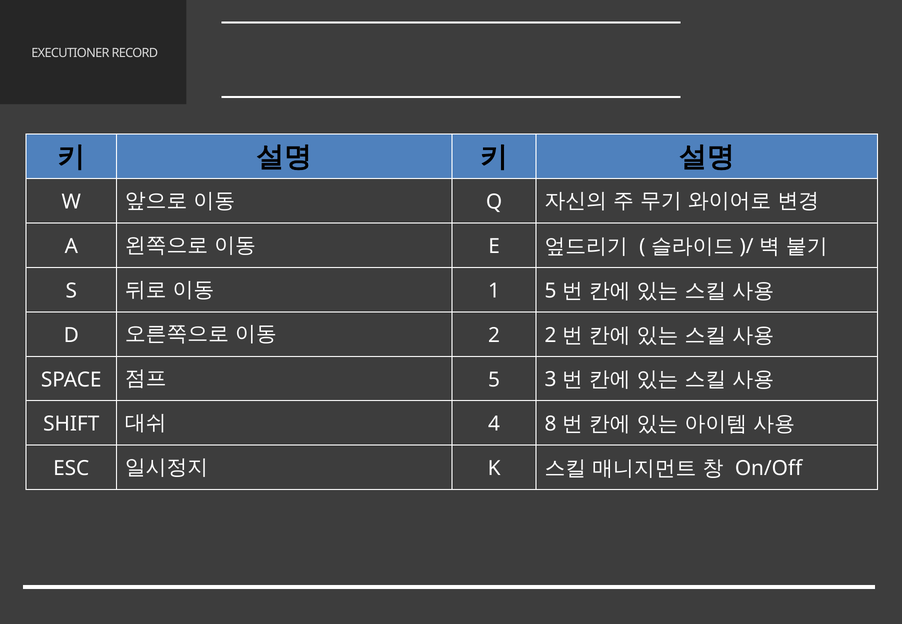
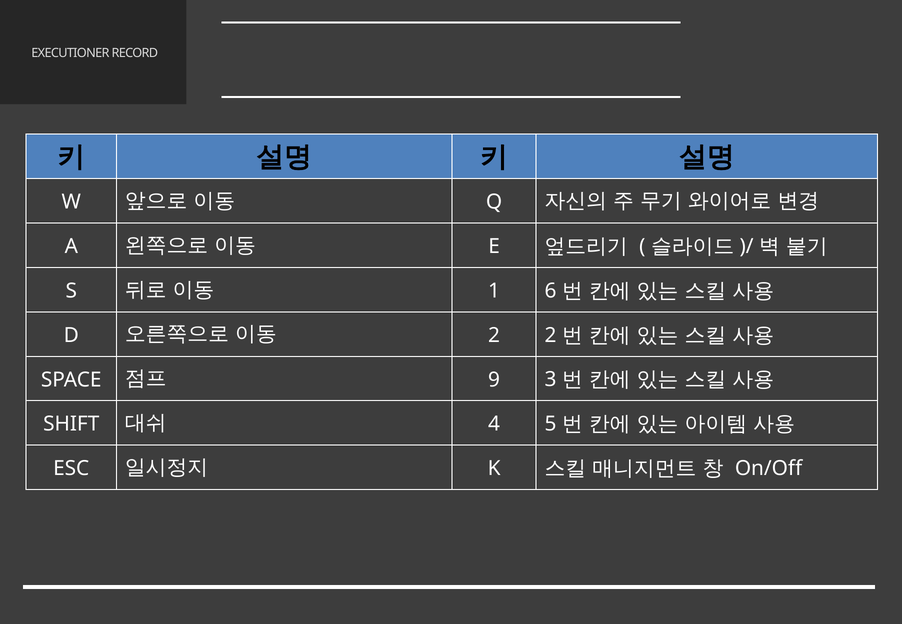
1 5: 5 -> 6
5 at (494, 380): 5 -> 9
8: 8 -> 5
